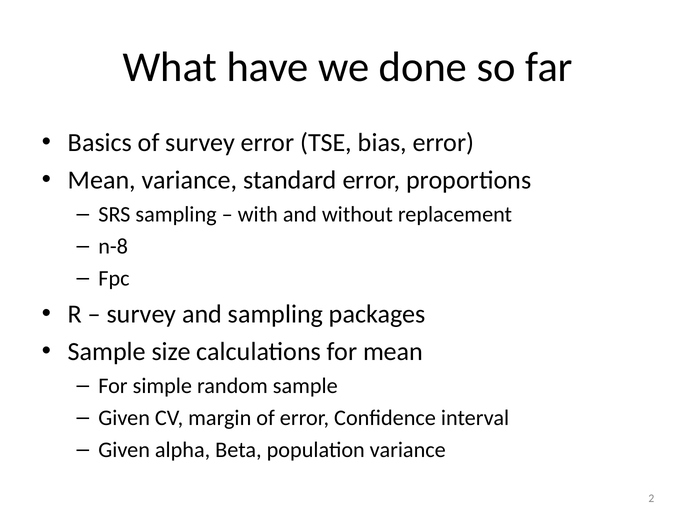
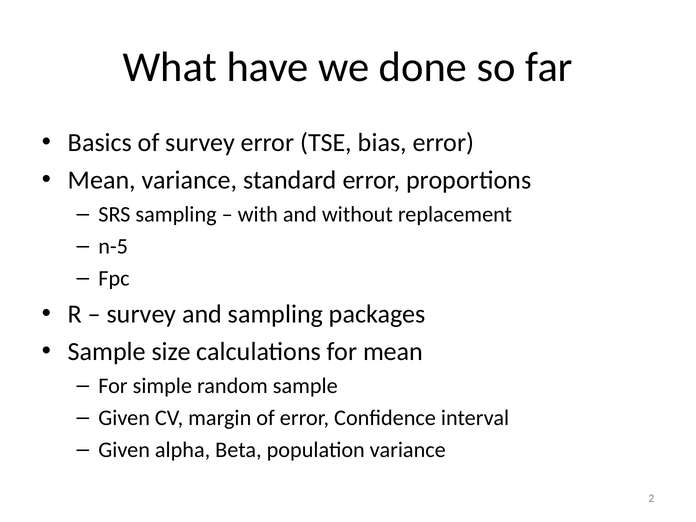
n-8: n-8 -> n-5
